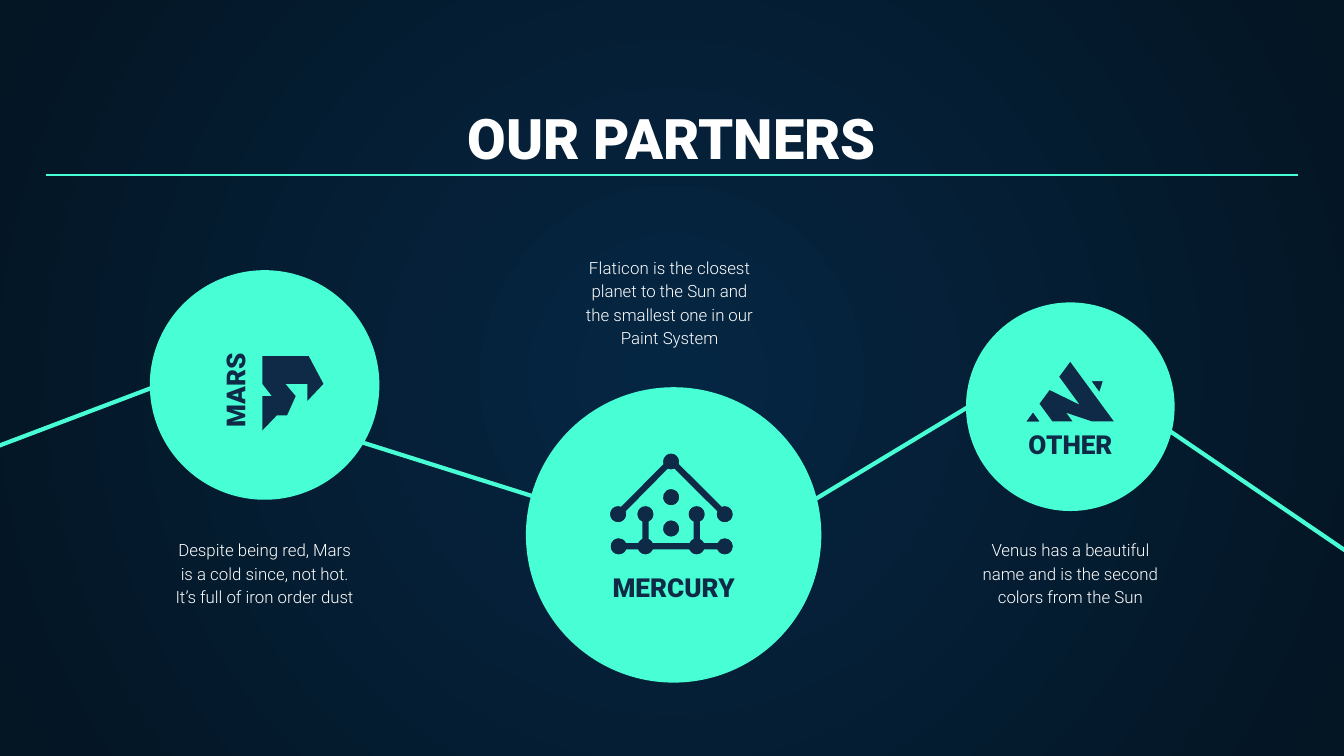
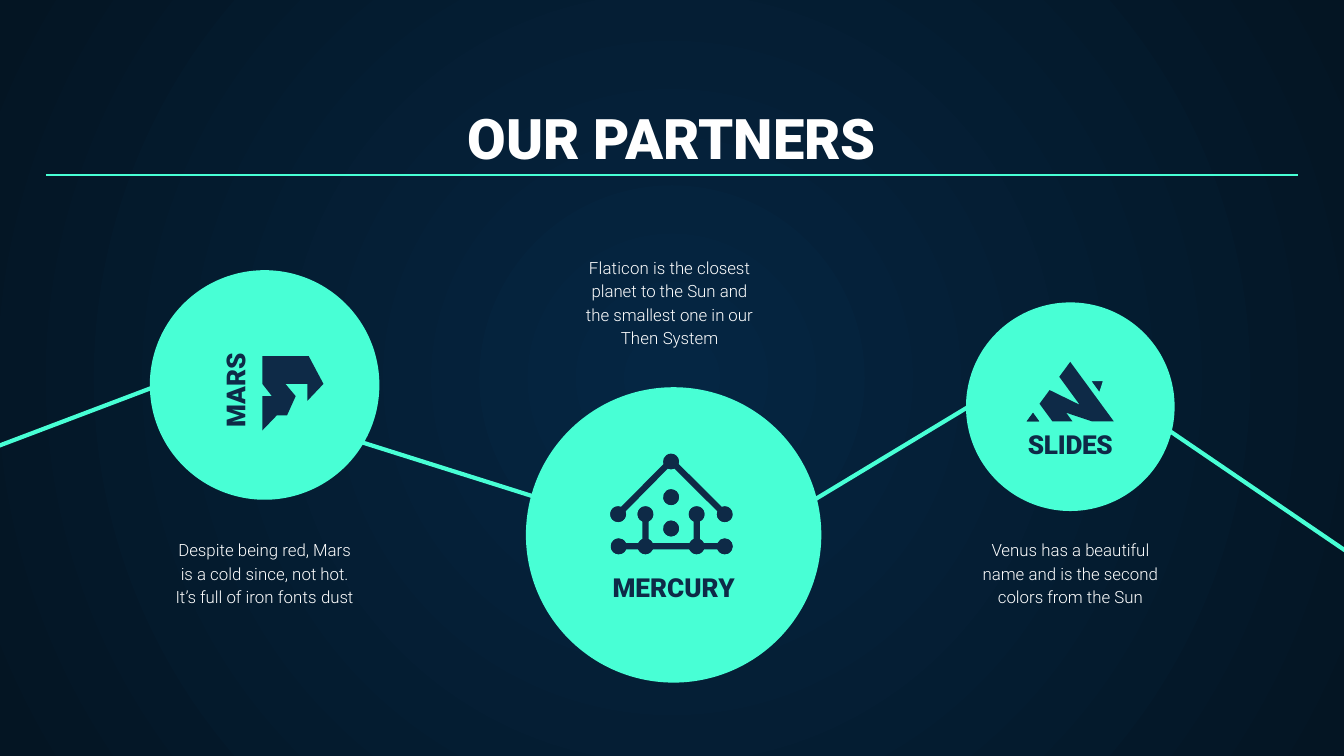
Paint: Paint -> Then
OTHER: OTHER -> SLIDES
order: order -> fonts
